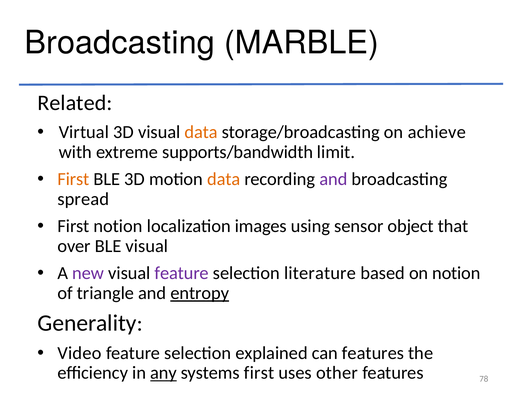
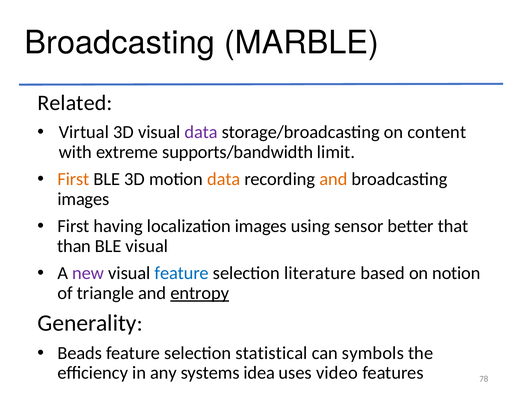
data at (201, 132) colour: orange -> purple
achieve: achieve -> content
and at (333, 179) colour: purple -> orange
spread at (83, 199): spread -> images
First notion: notion -> having
object: object -> better
over: over -> than
feature at (182, 274) colour: purple -> blue
Video: Video -> Beads
explained: explained -> statistical
can features: features -> symbols
any underline: present -> none
systems first: first -> idea
other: other -> video
